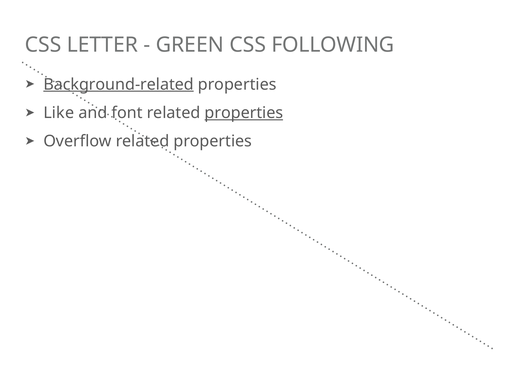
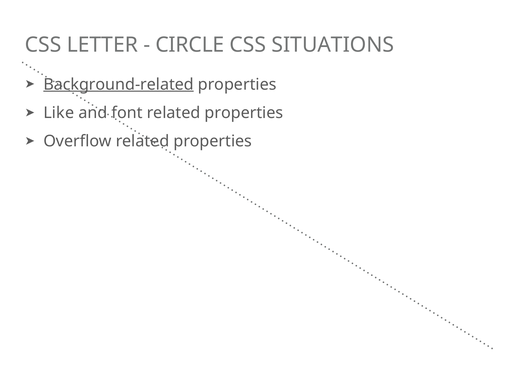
GREEN: GREEN -> CIRCLE
FOLLOWING: FOLLOWING -> SITUATIONS
properties at (244, 113) underline: present -> none
